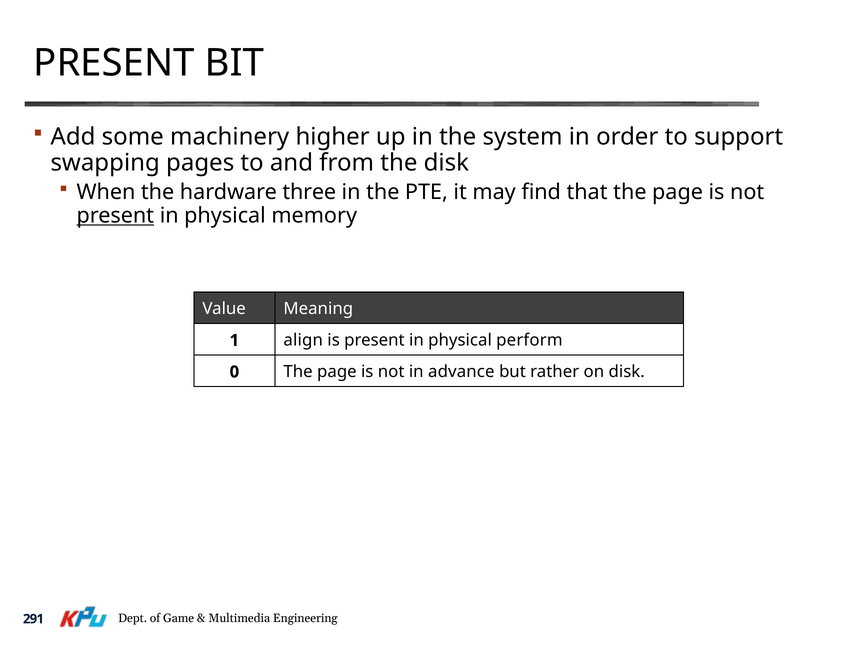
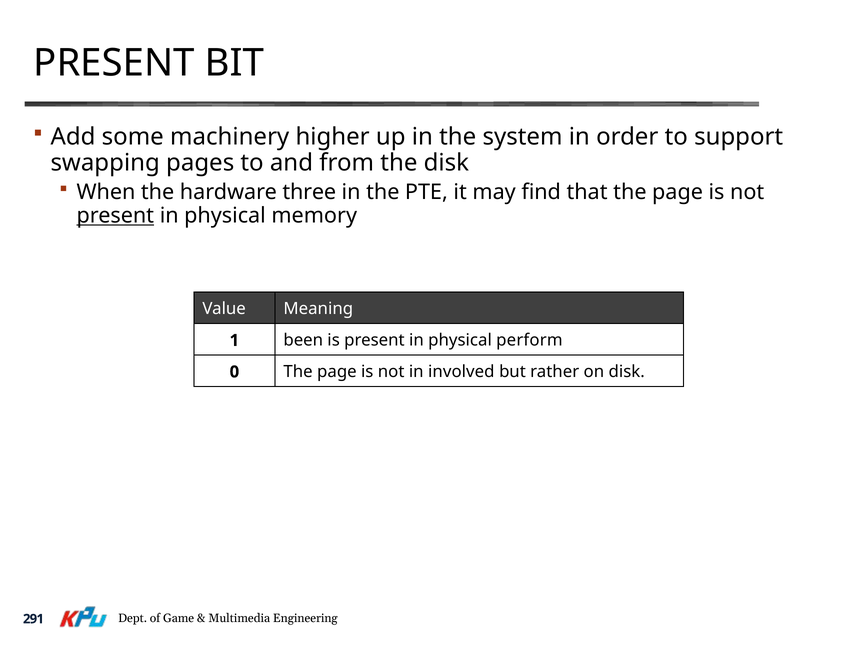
align: align -> been
advance: advance -> involved
